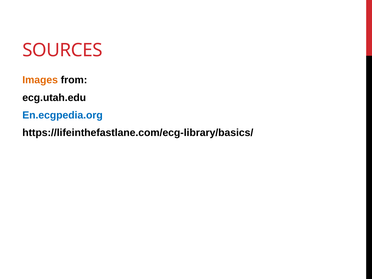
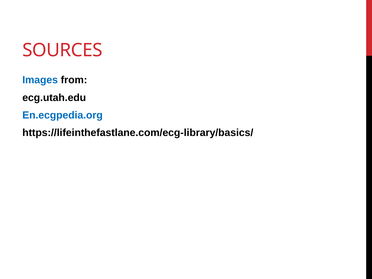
Images colour: orange -> blue
